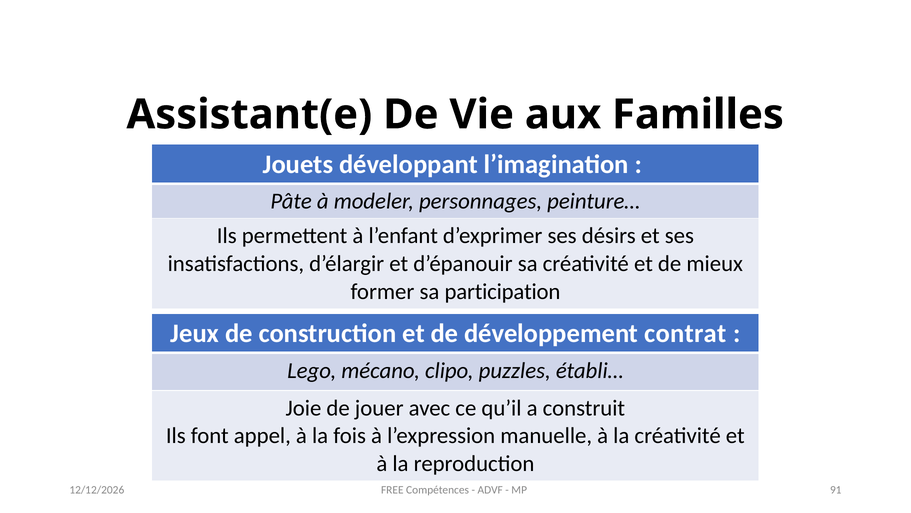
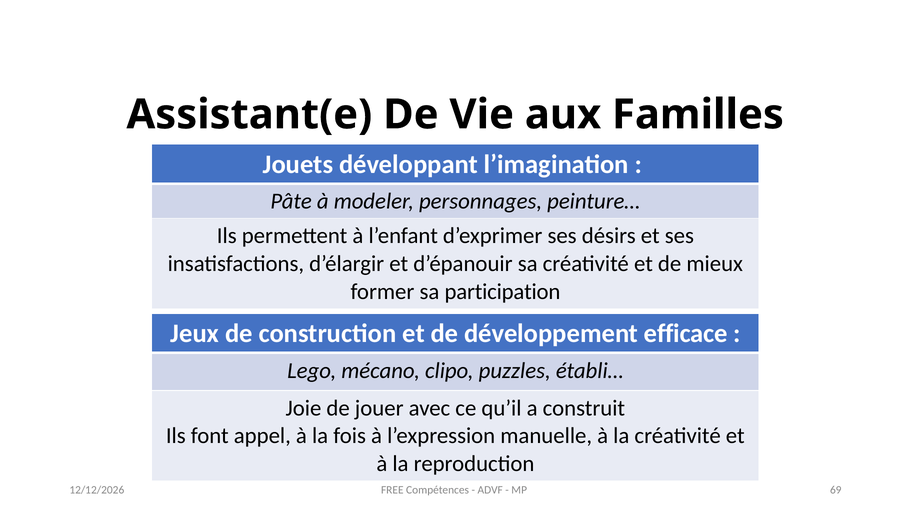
contrat: contrat -> efficace
91: 91 -> 69
